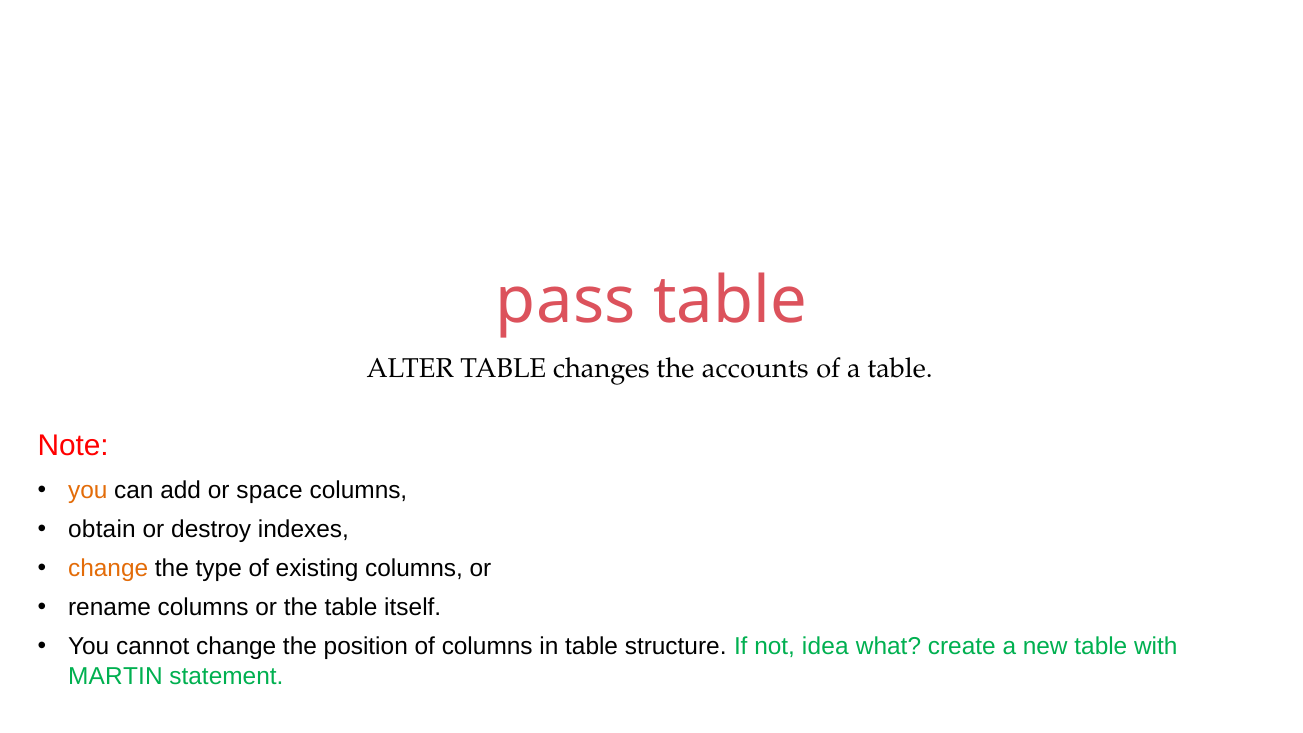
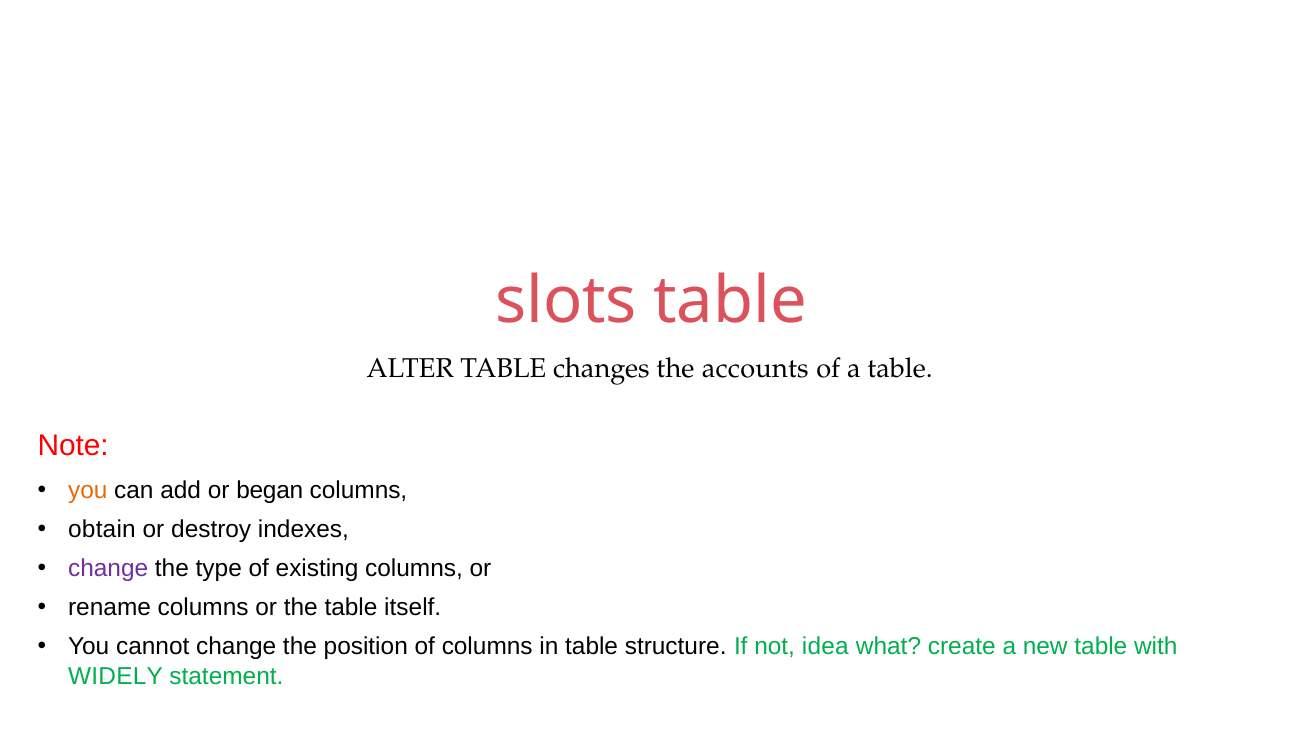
pass: pass -> slots
space: space -> began
change at (108, 569) colour: orange -> purple
MARTIN: MARTIN -> WIDELY
